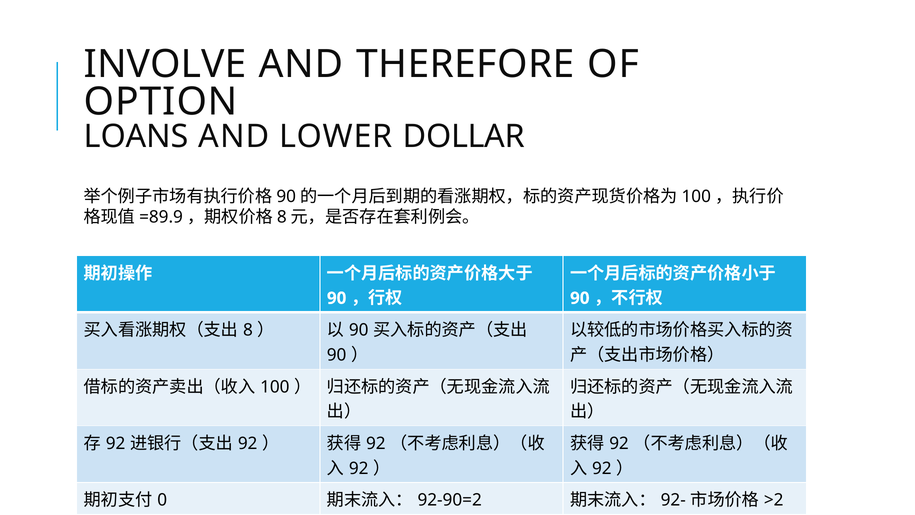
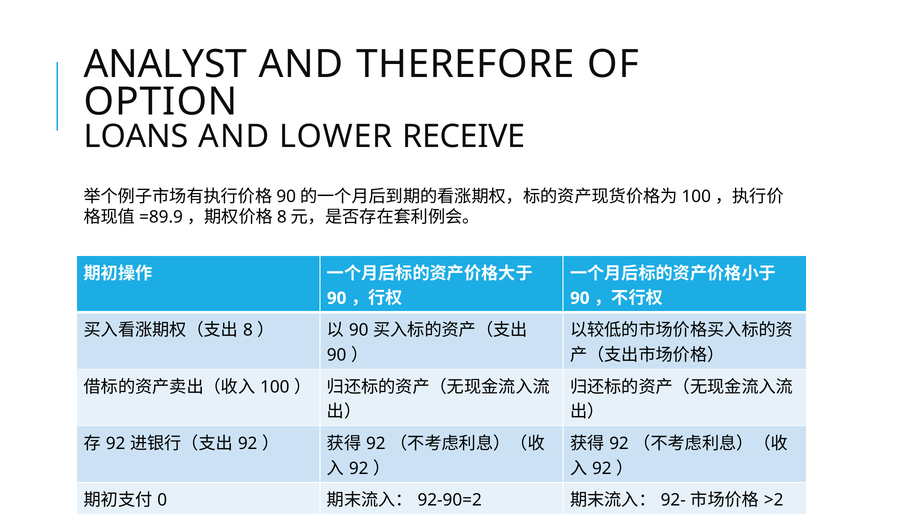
INVOLVE: INVOLVE -> ANALYST
DOLLAR: DOLLAR -> RECEIVE
